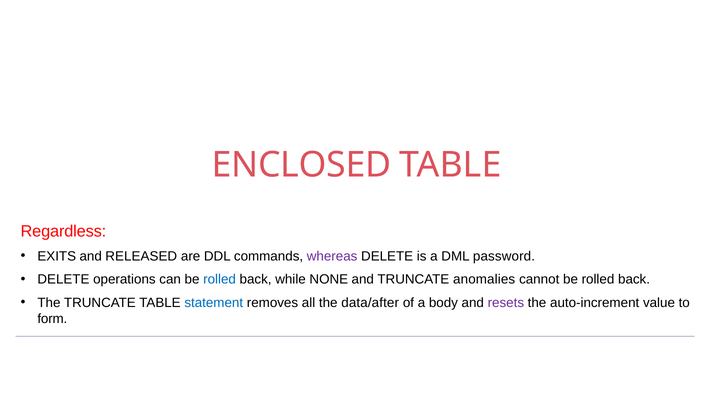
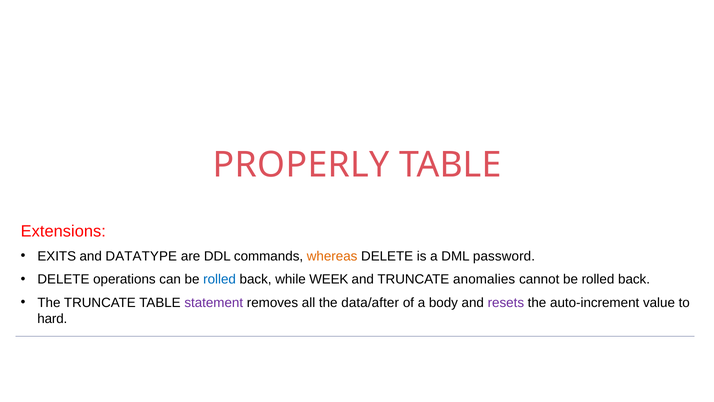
ENCLOSED: ENCLOSED -> PROPERLY
Regardless: Regardless -> Extensions
RELEASED: RELEASED -> DATATYPE
whereas colour: purple -> orange
NONE: NONE -> WEEK
statement colour: blue -> purple
form: form -> hard
